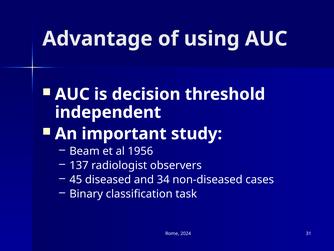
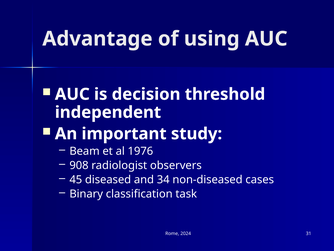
1956: 1956 -> 1976
137: 137 -> 908
